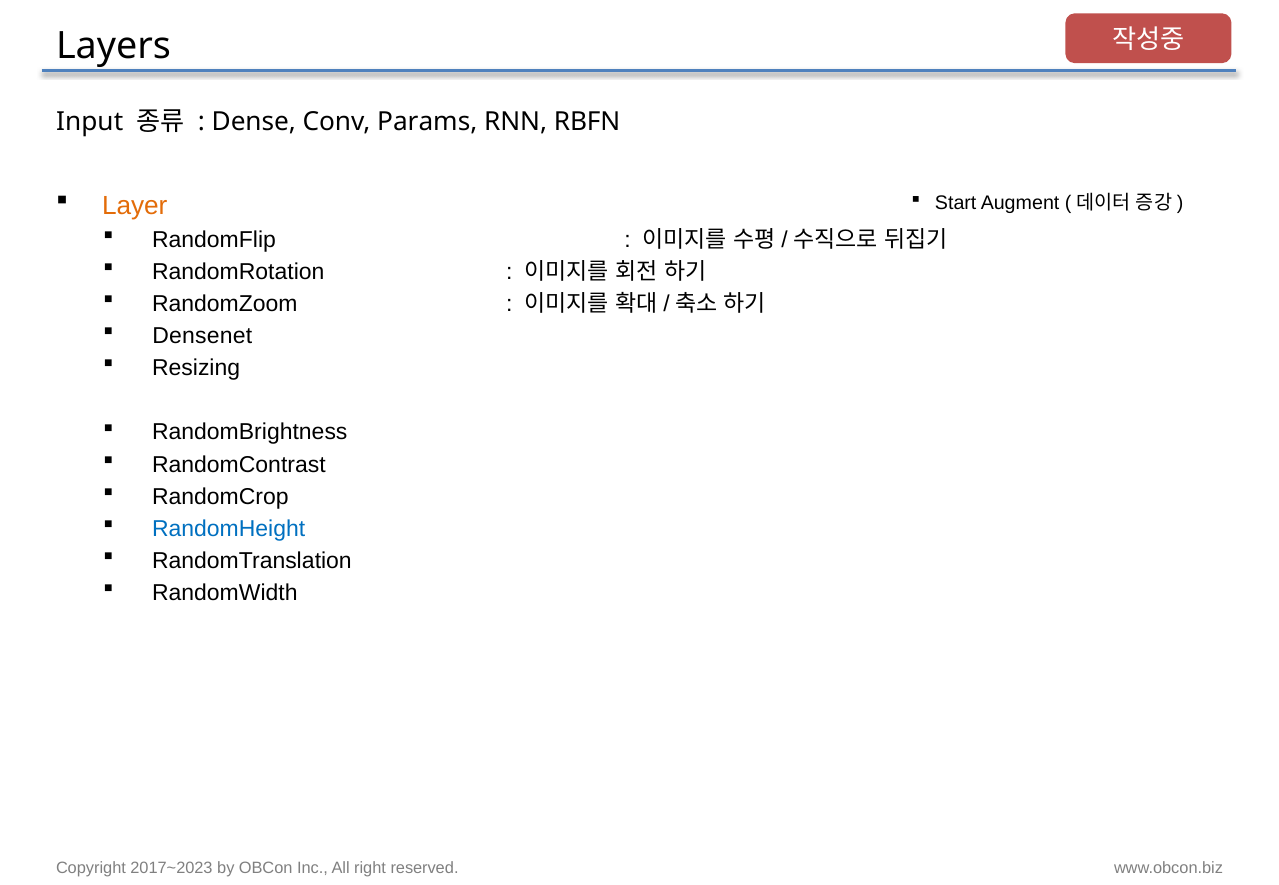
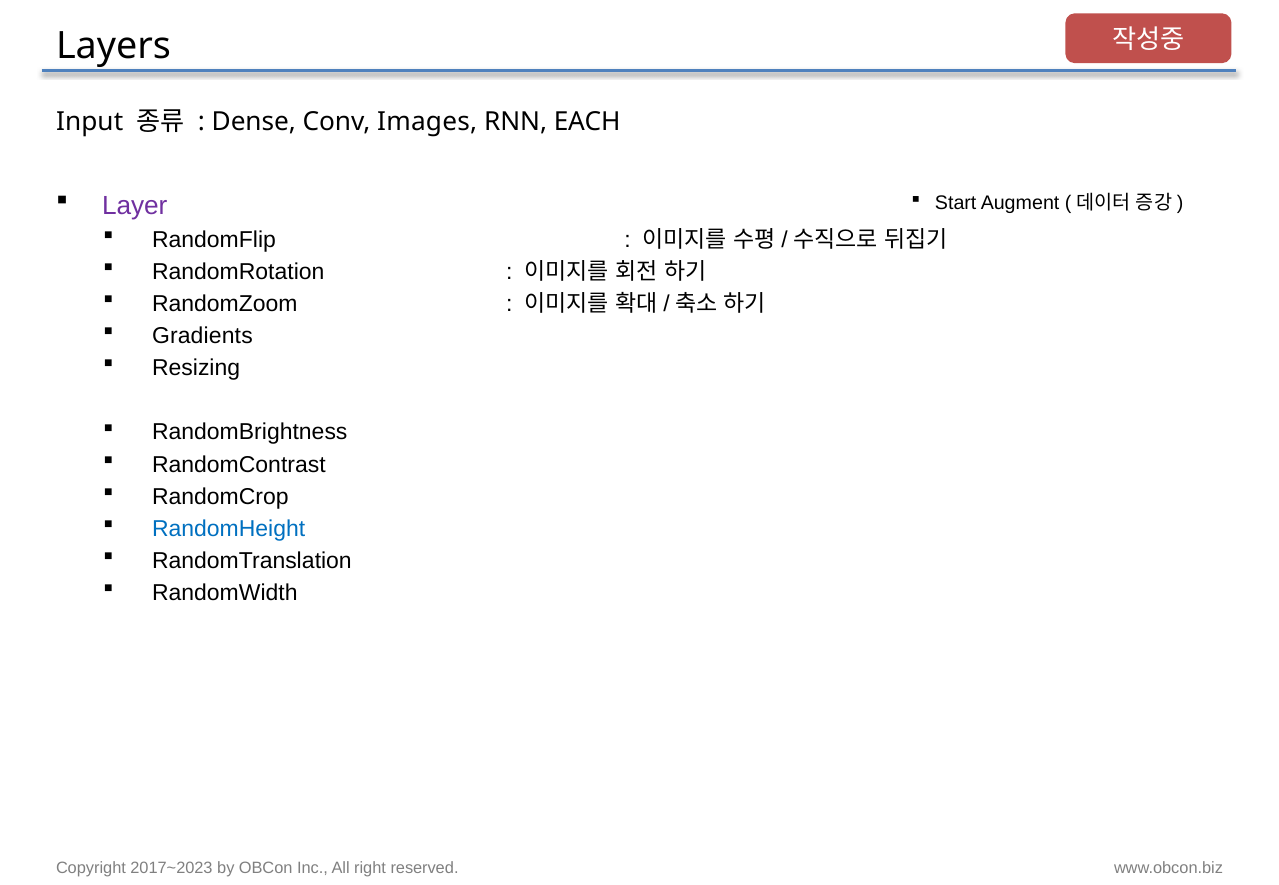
Params: Params -> Images
RBFN: RBFN -> EACH
Layer colour: orange -> purple
Densenet: Densenet -> Gradients
